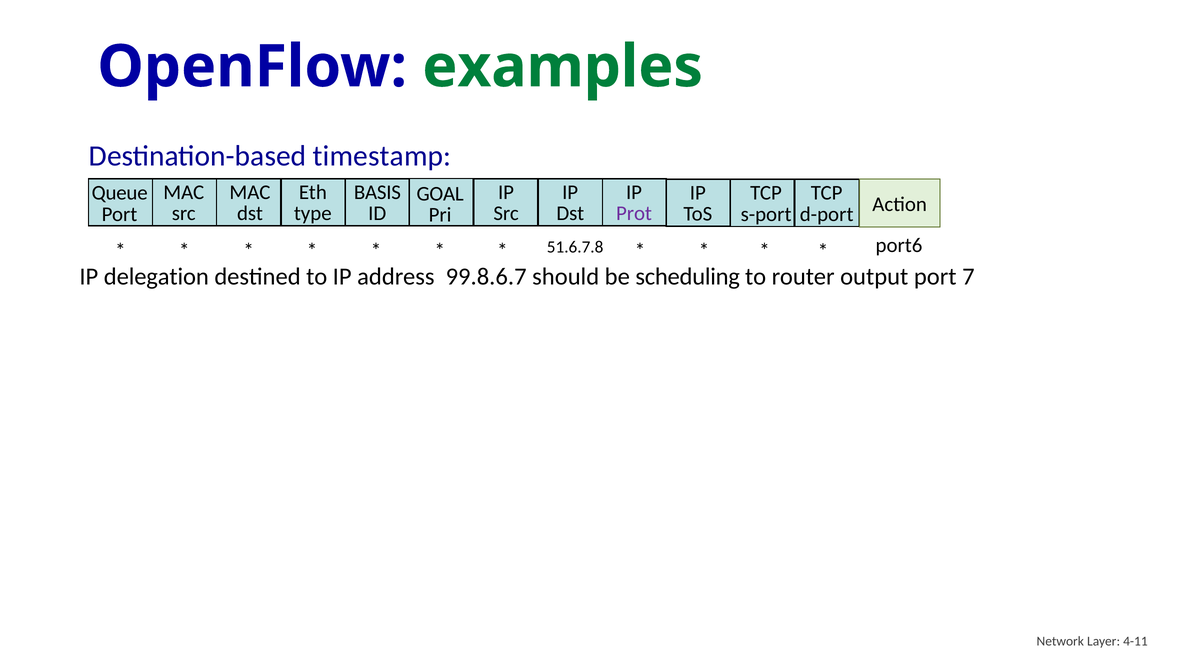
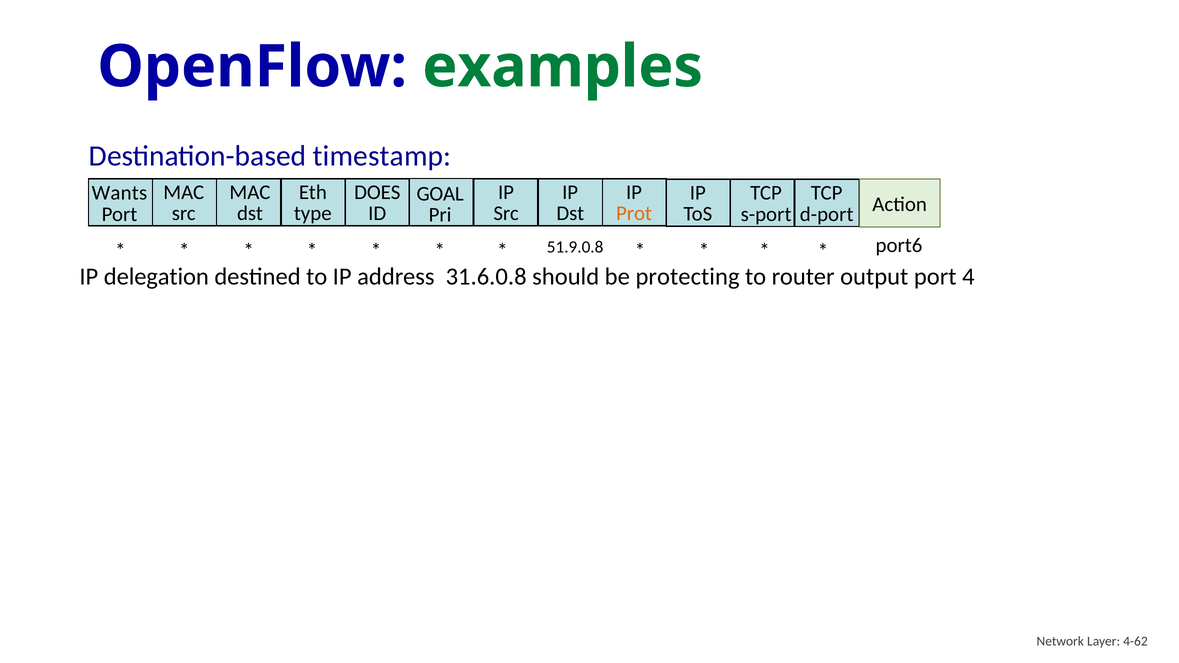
BASIS: BASIS -> DOES
Queue: Queue -> Wants
Prot colour: purple -> orange
51.6.7.8: 51.6.7.8 -> 51.9.0.8
99.8.6.7: 99.8.6.7 -> 31.6.0.8
scheduling: scheduling -> protecting
7: 7 -> 4
4-11: 4-11 -> 4-62
